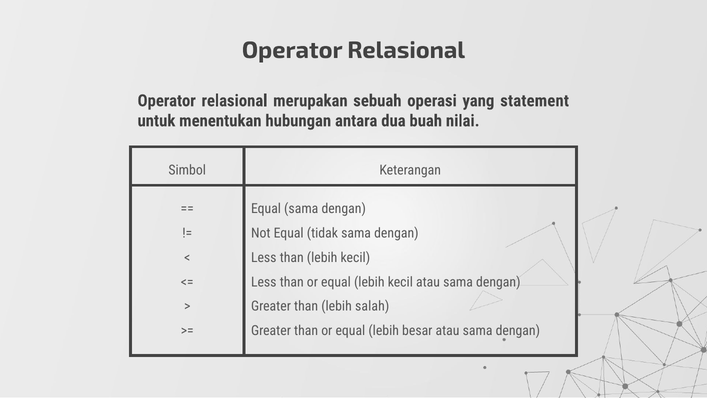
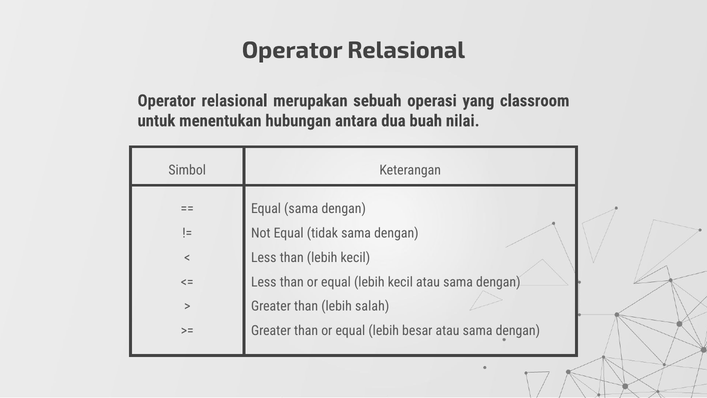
statement: statement -> classroom
